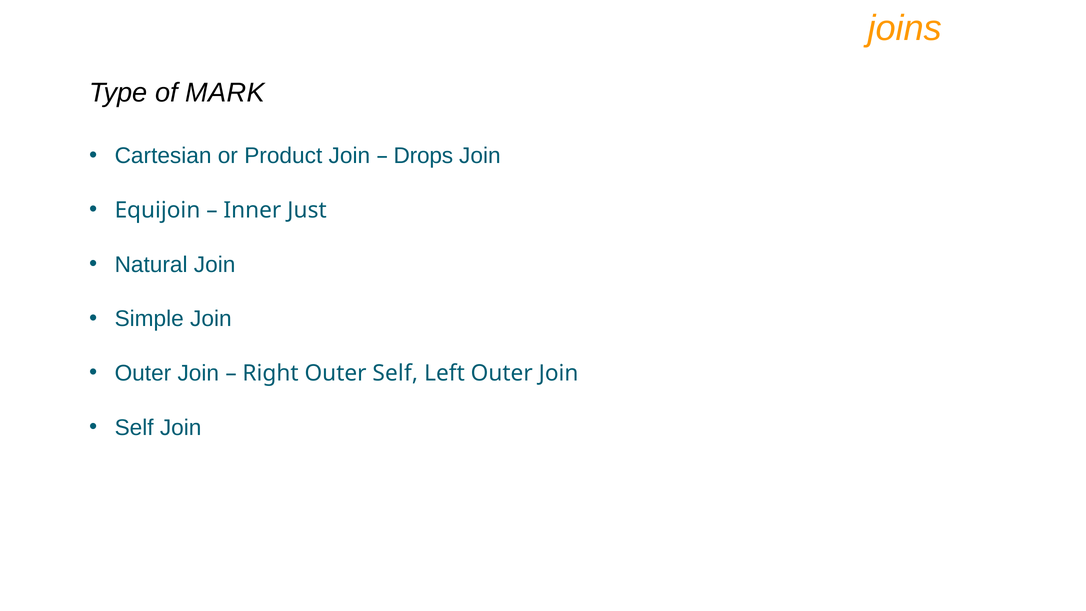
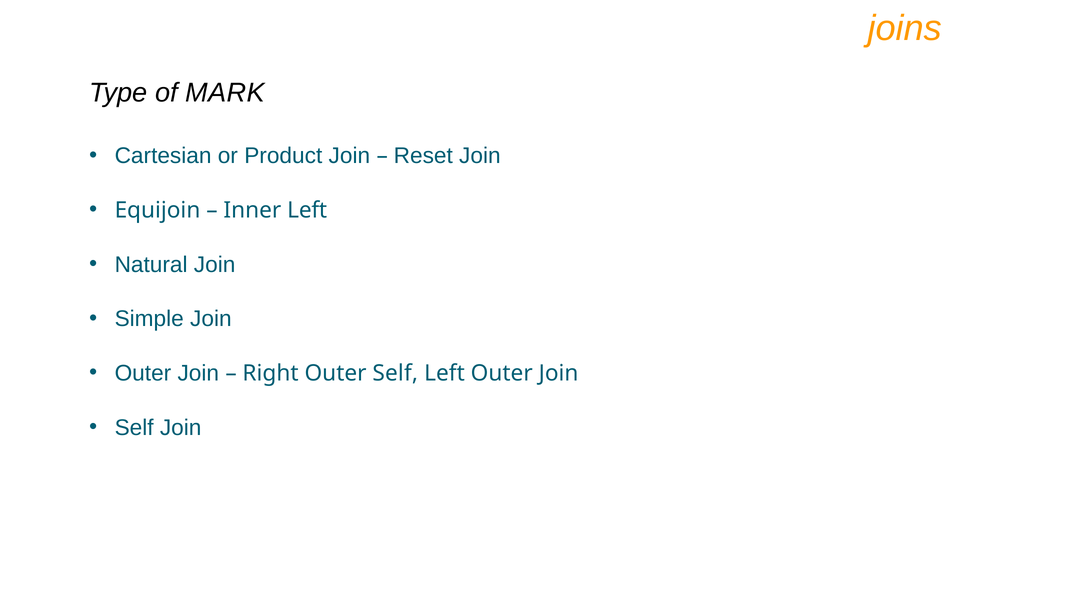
Drops: Drops -> Reset
Inner Just: Just -> Left
